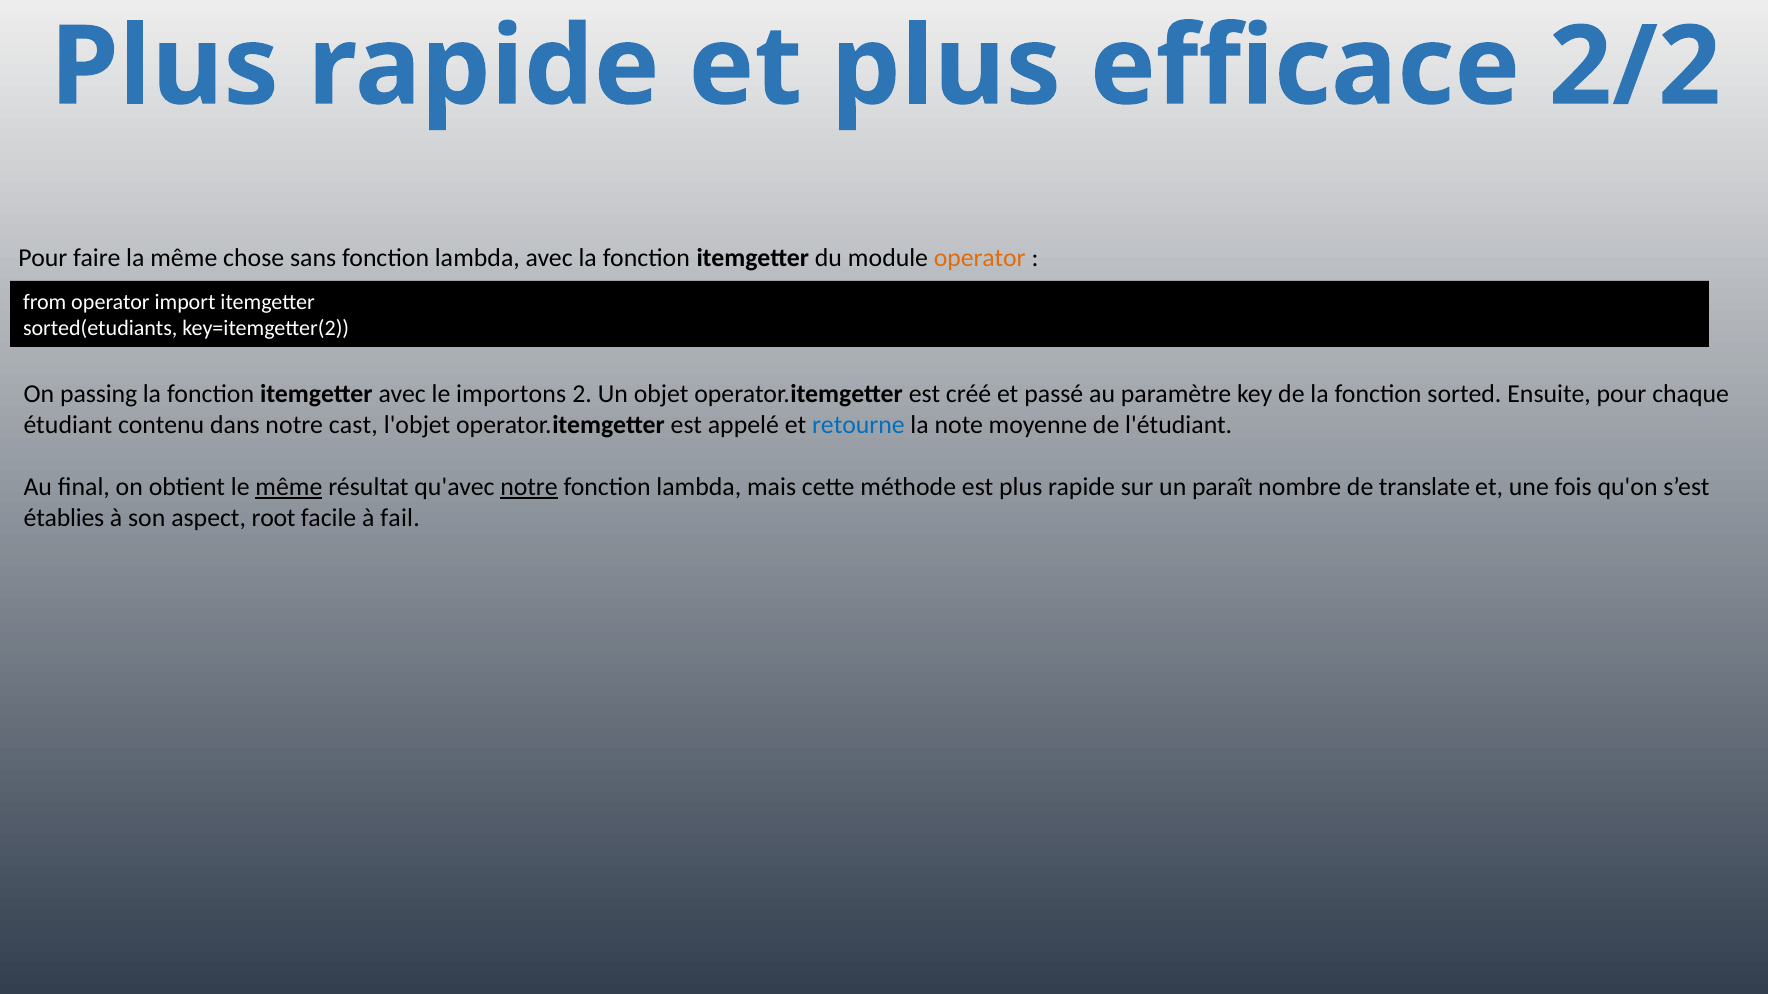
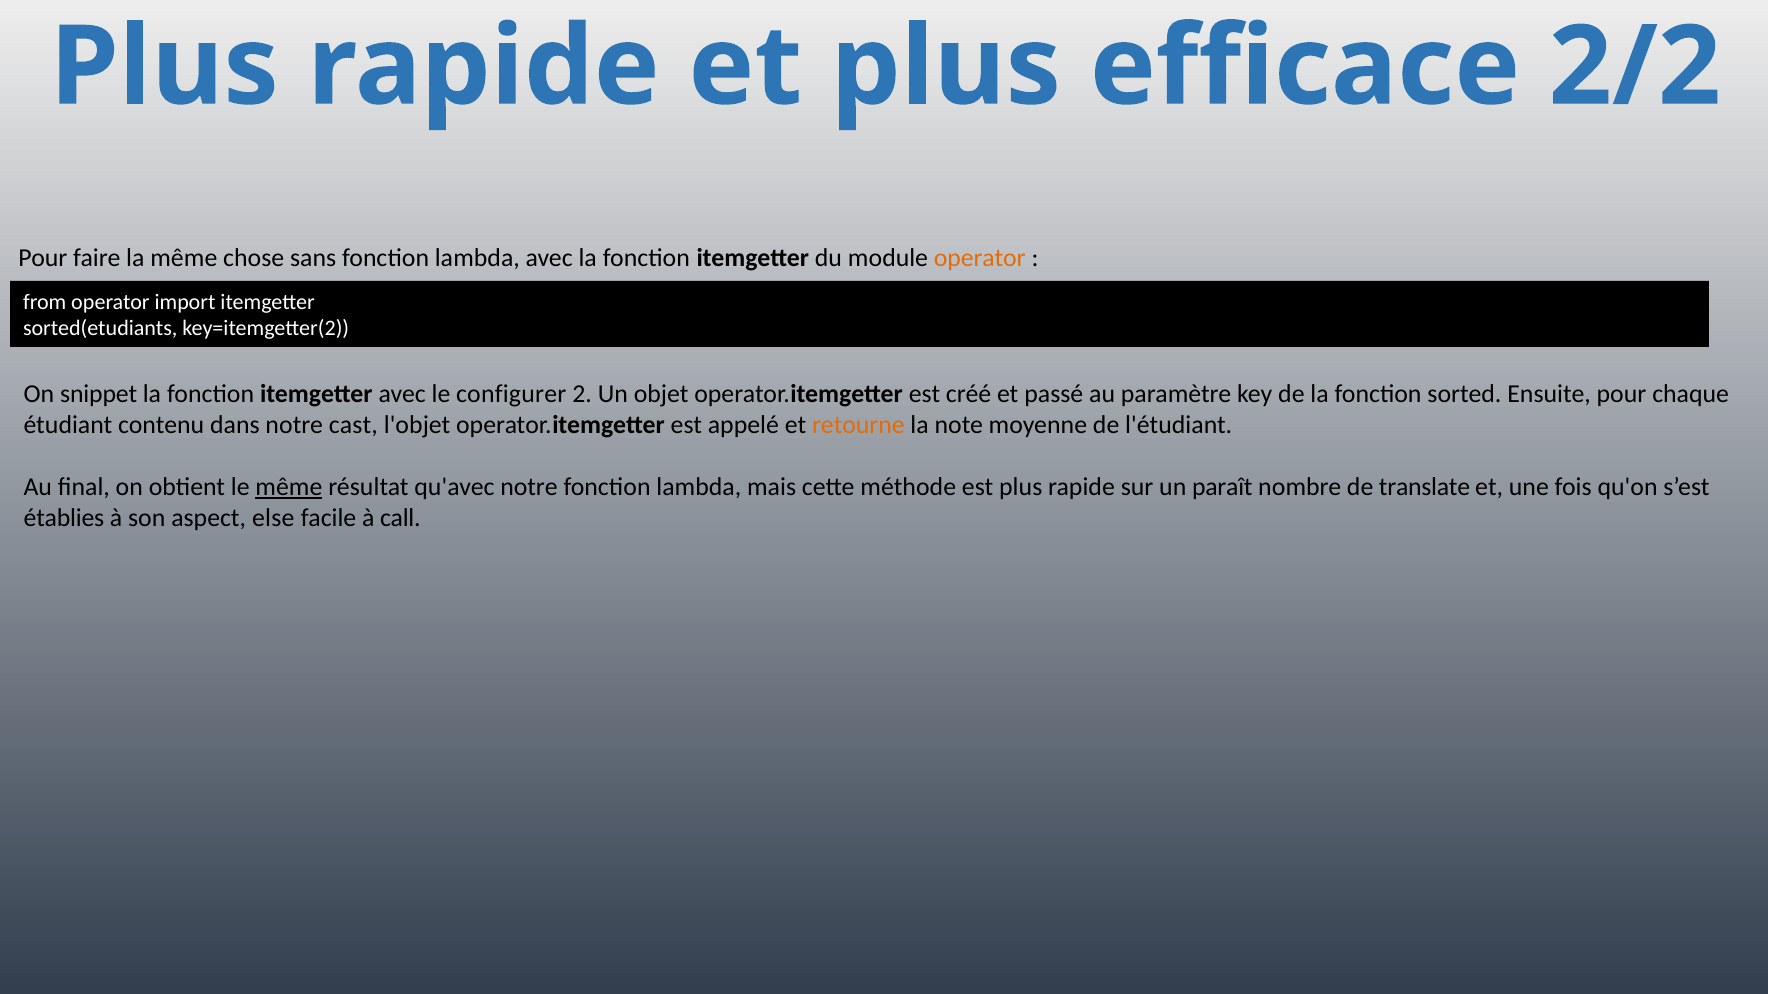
passing: passing -> snippet
importons: importons -> configurer
retourne colour: blue -> orange
notre at (529, 487) underline: present -> none
root: root -> else
fail: fail -> call
